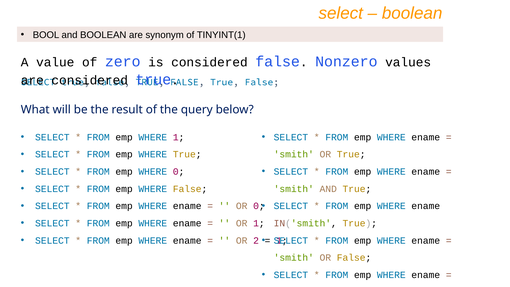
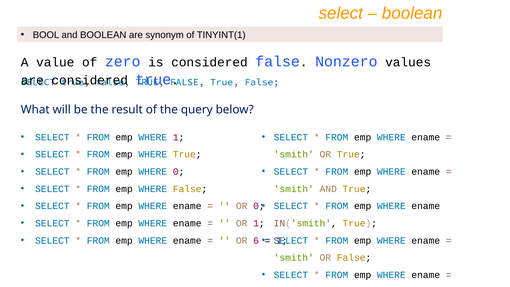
2: 2 -> 6
